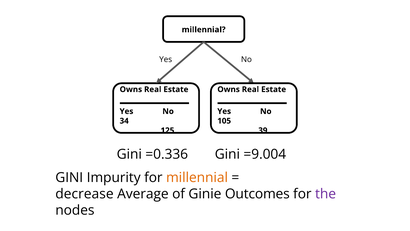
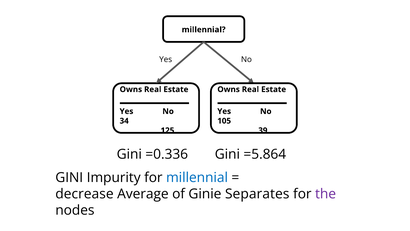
=9.004: =9.004 -> =5.864
millennial at (197, 177) colour: orange -> blue
Outcomes: Outcomes -> Separates
